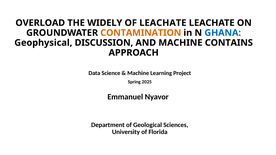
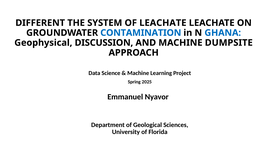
OVERLOAD: OVERLOAD -> DIFFERENT
WIDELY: WIDELY -> SYSTEM
CONTAMINATION colour: orange -> blue
CONTAINS: CONTAINS -> DUMPSITE
